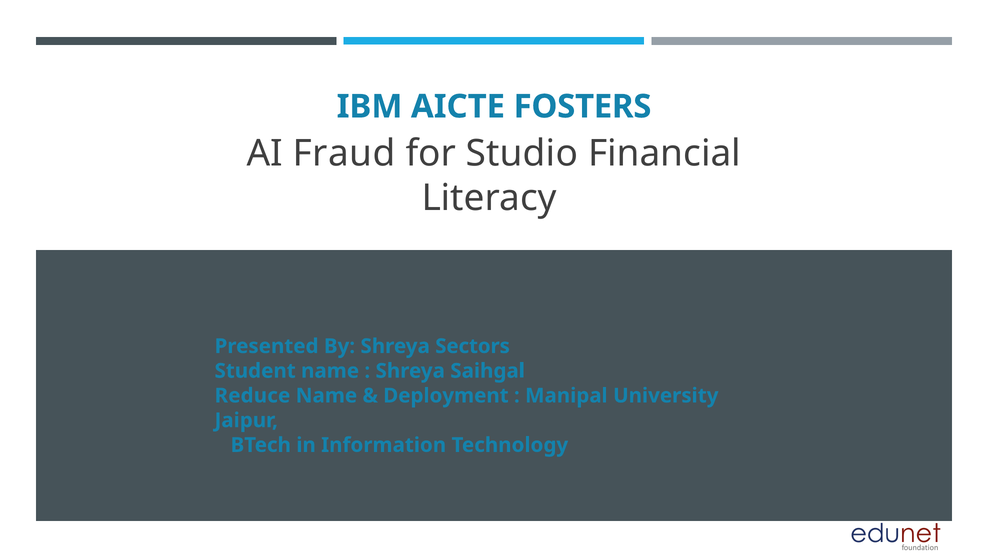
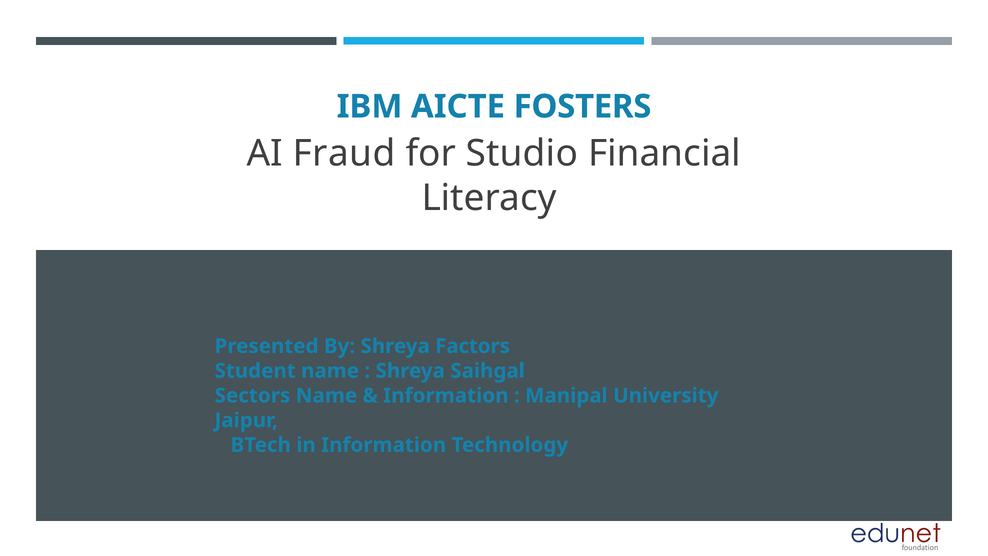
Sectors: Sectors -> Factors
Reduce: Reduce -> Sectors
Deployment at (446, 395): Deployment -> Information
